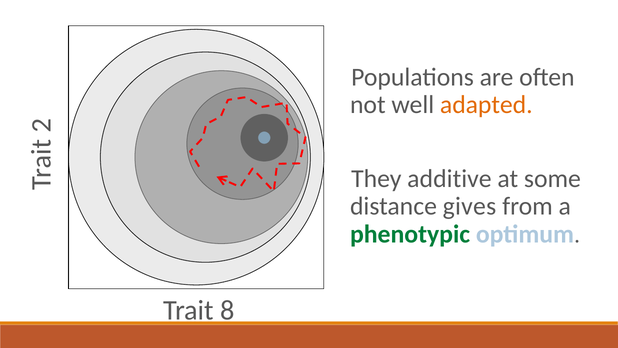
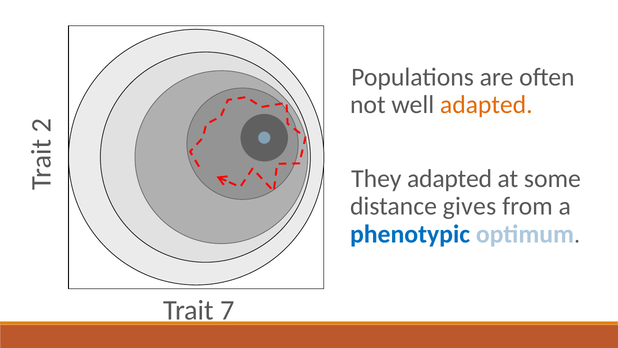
They additive: additive -> adapted
phenotypic colour: green -> blue
8: 8 -> 7
